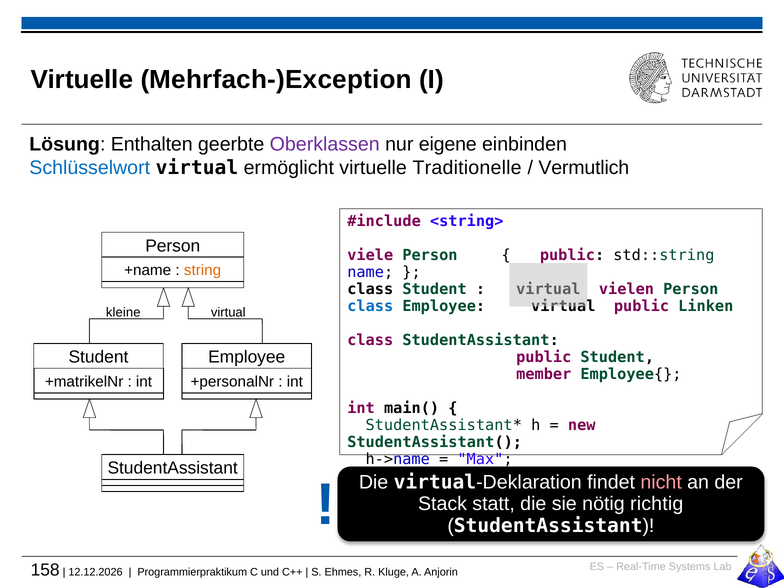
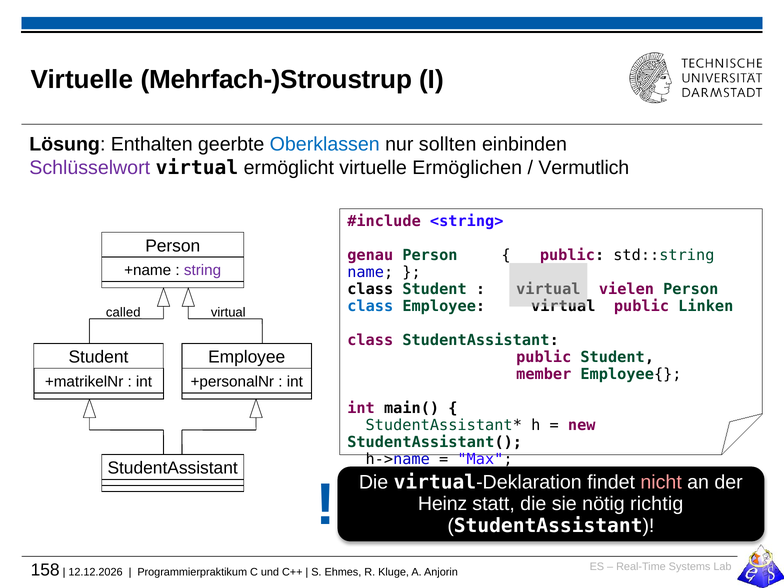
Mehrfach-)Exception: Mehrfach-)Exception -> Mehrfach-)Stroustrup
Oberklassen colour: purple -> blue
eigene: eigene -> sollten
Schlüsselwort colour: blue -> purple
Traditionelle: Traditionelle -> Ermöglichen
viele: viele -> genau
string colour: orange -> purple
kleine: kleine -> called
Stack: Stack -> Heinz
